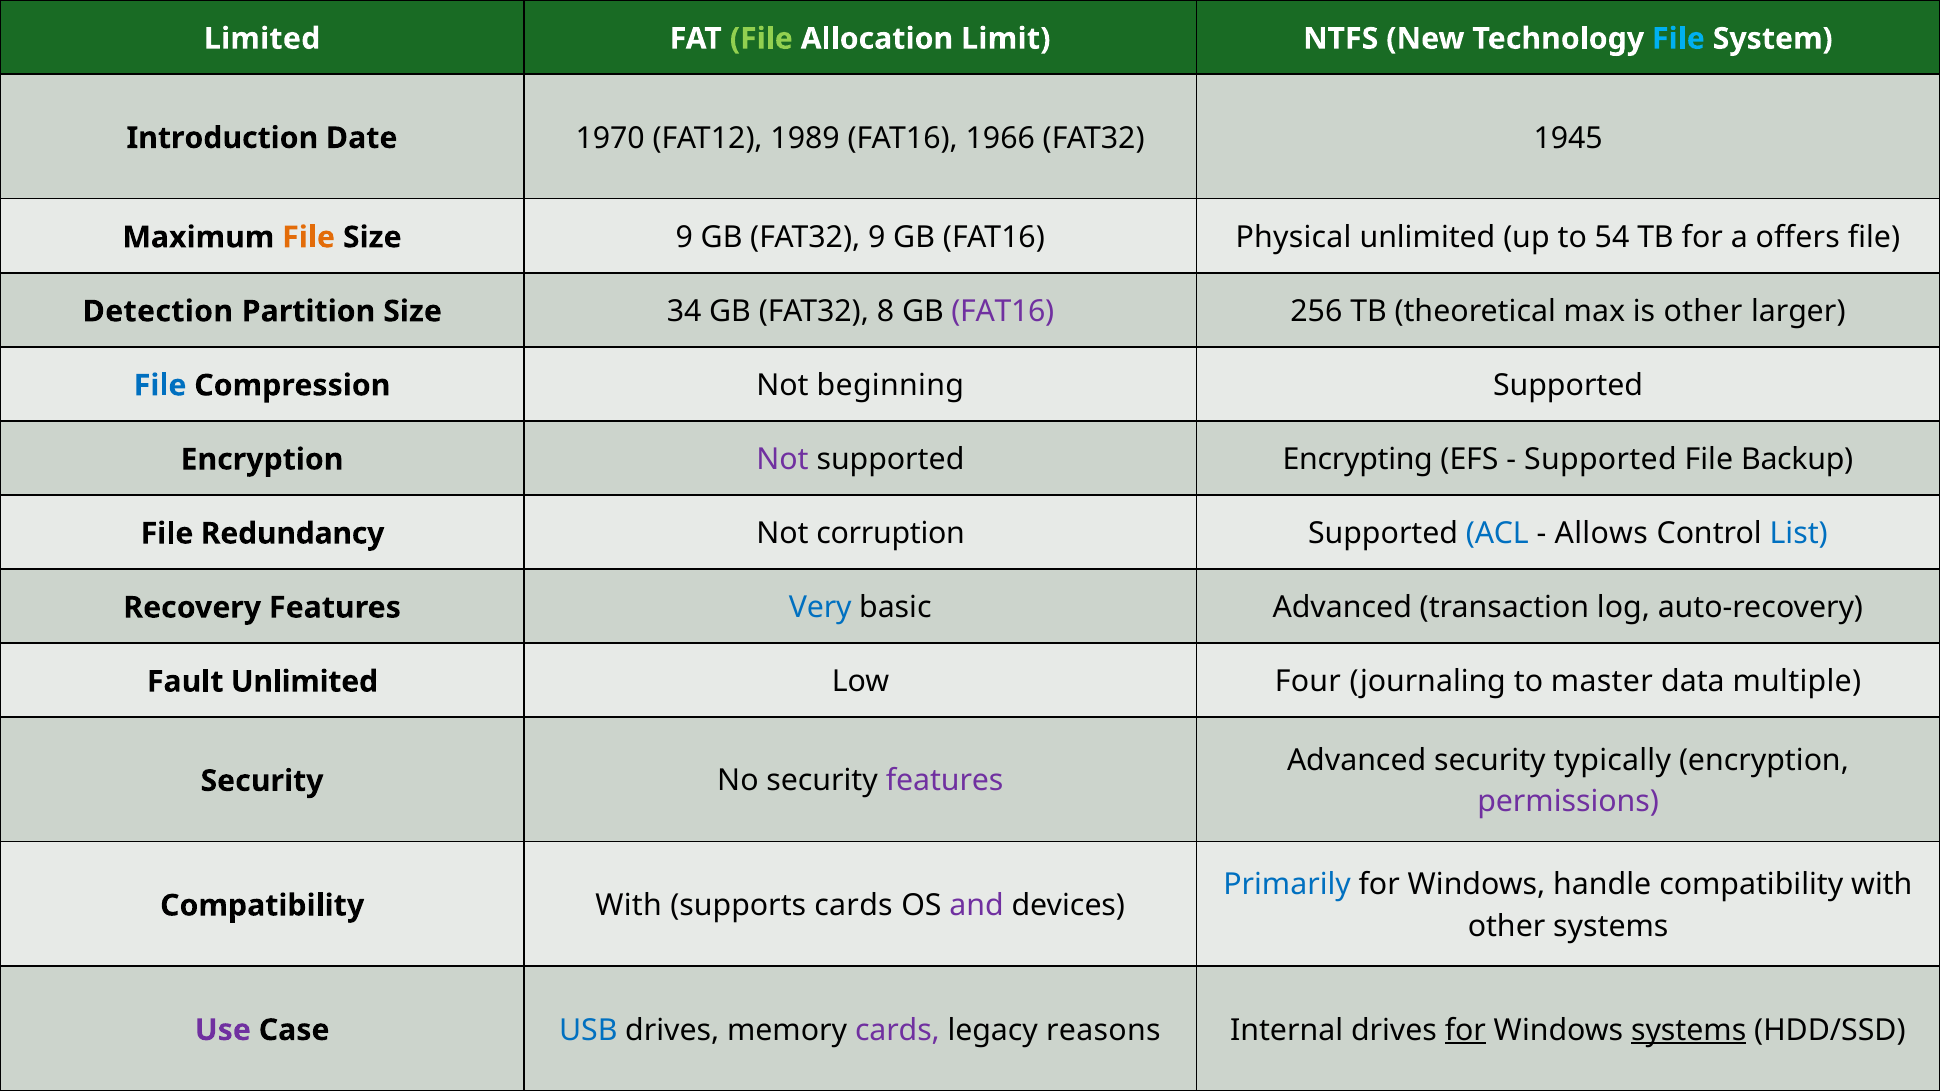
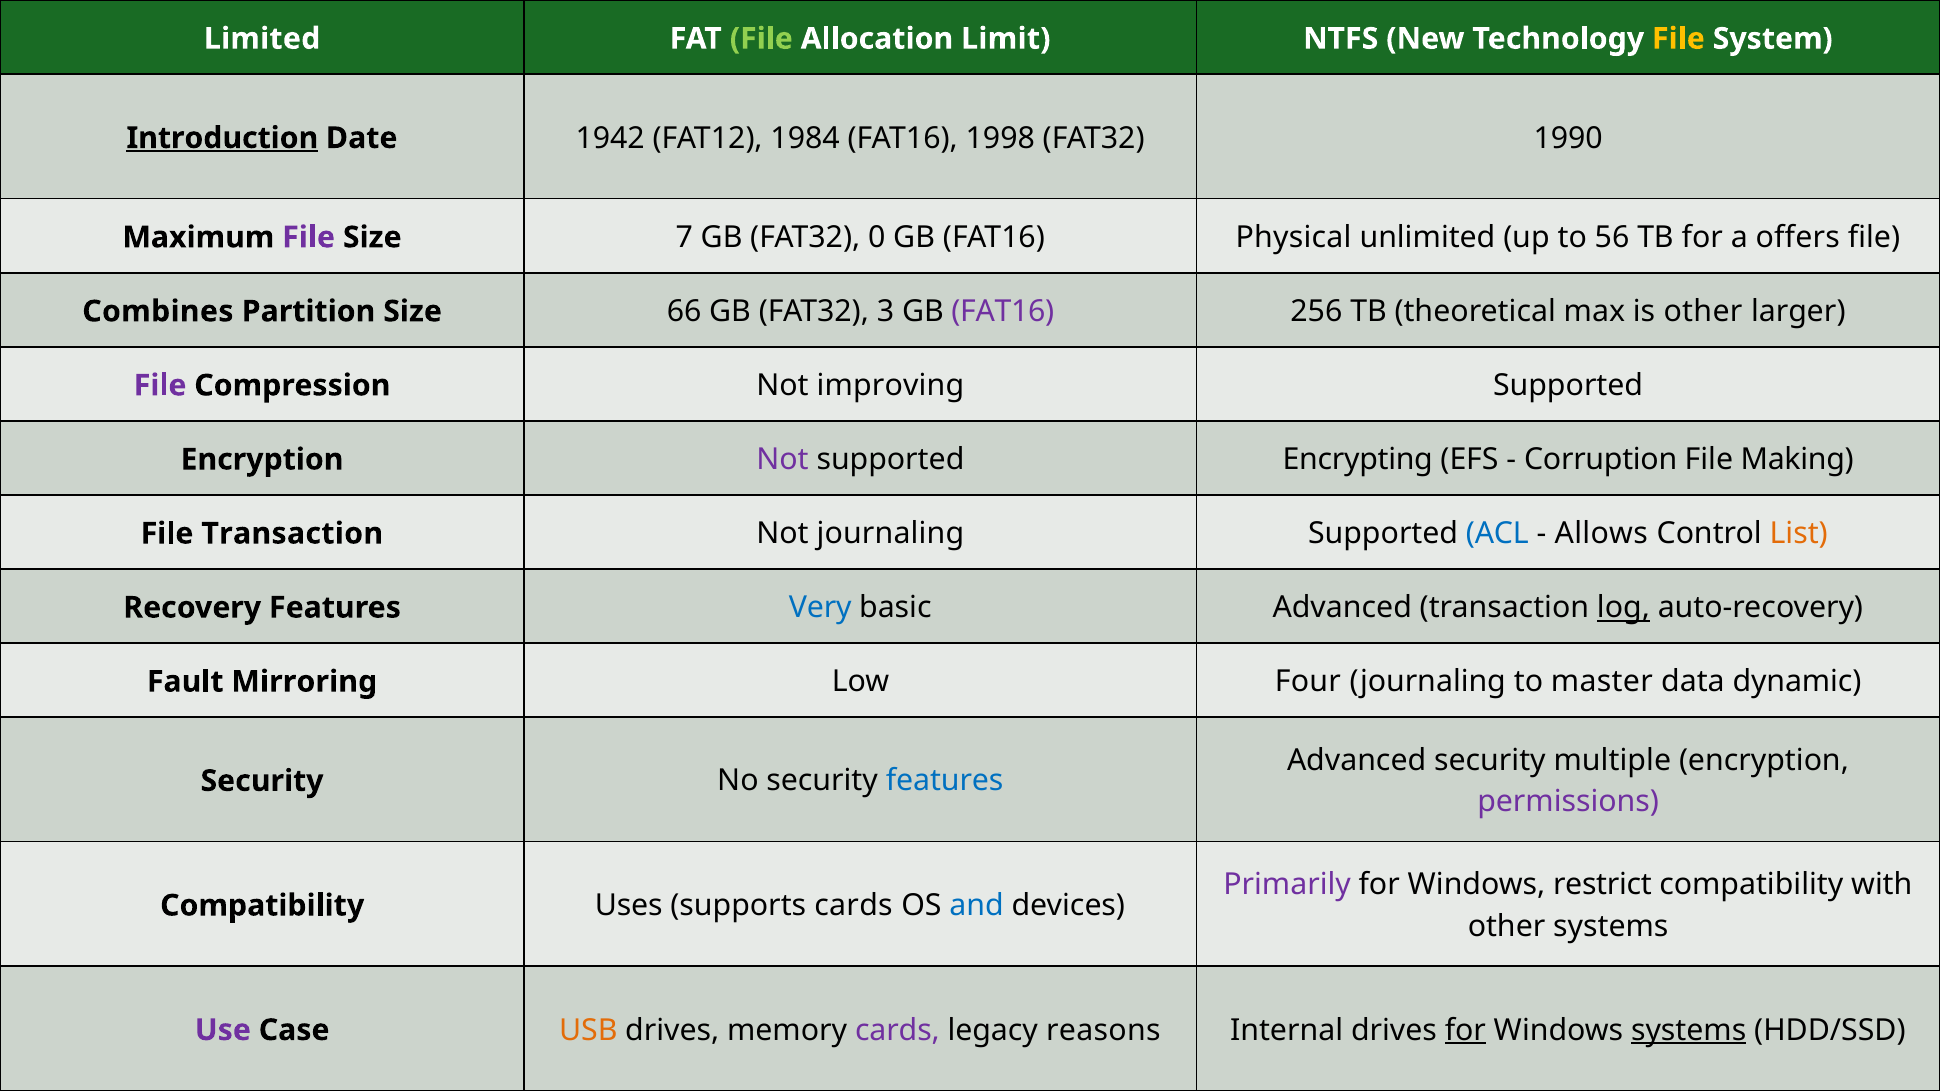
File at (1678, 39) colour: light blue -> yellow
Introduction underline: none -> present
1970: 1970 -> 1942
1989: 1989 -> 1984
1966: 1966 -> 1998
1945: 1945 -> 1990
File at (309, 237) colour: orange -> purple
Size 9: 9 -> 7
FAT32 9: 9 -> 0
54: 54 -> 56
Detection: Detection -> Combines
34: 34 -> 66
8: 8 -> 3
File at (160, 386) colour: blue -> purple
beginning: beginning -> improving
Supported at (1600, 460): Supported -> Corruption
Backup: Backup -> Making
File Redundancy: Redundancy -> Transaction
Not corruption: corruption -> journaling
List colour: blue -> orange
log underline: none -> present
Fault Unlimited: Unlimited -> Mirroring
multiple: multiple -> dynamic
typically: typically -> multiple
features at (945, 781) colour: purple -> blue
Primarily colour: blue -> purple
handle: handle -> restrict
With at (629, 906): With -> Uses
and colour: purple -> blue
USB colour: blue -> orange
